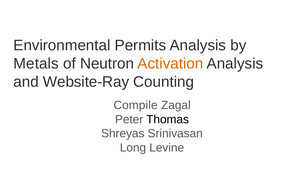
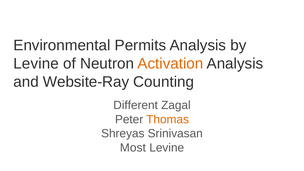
Metals at (36, 64): Metals -> Levine
Compile: Compile -> Different
Thomas colour: black -> orange
Long: Long -> Most
